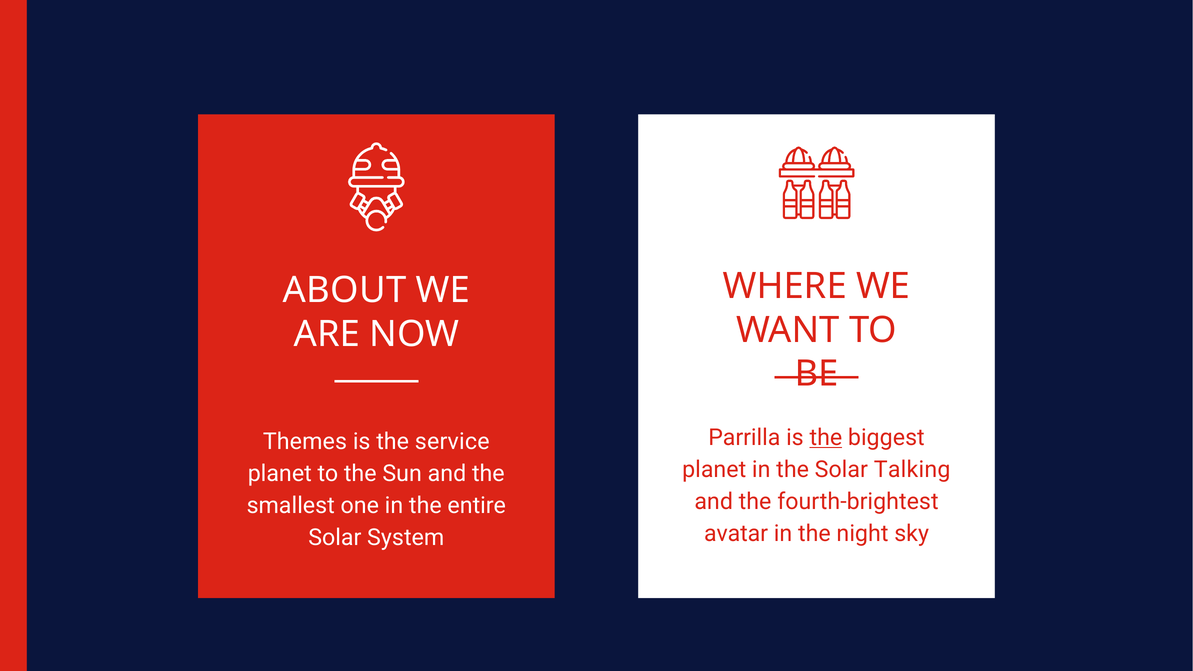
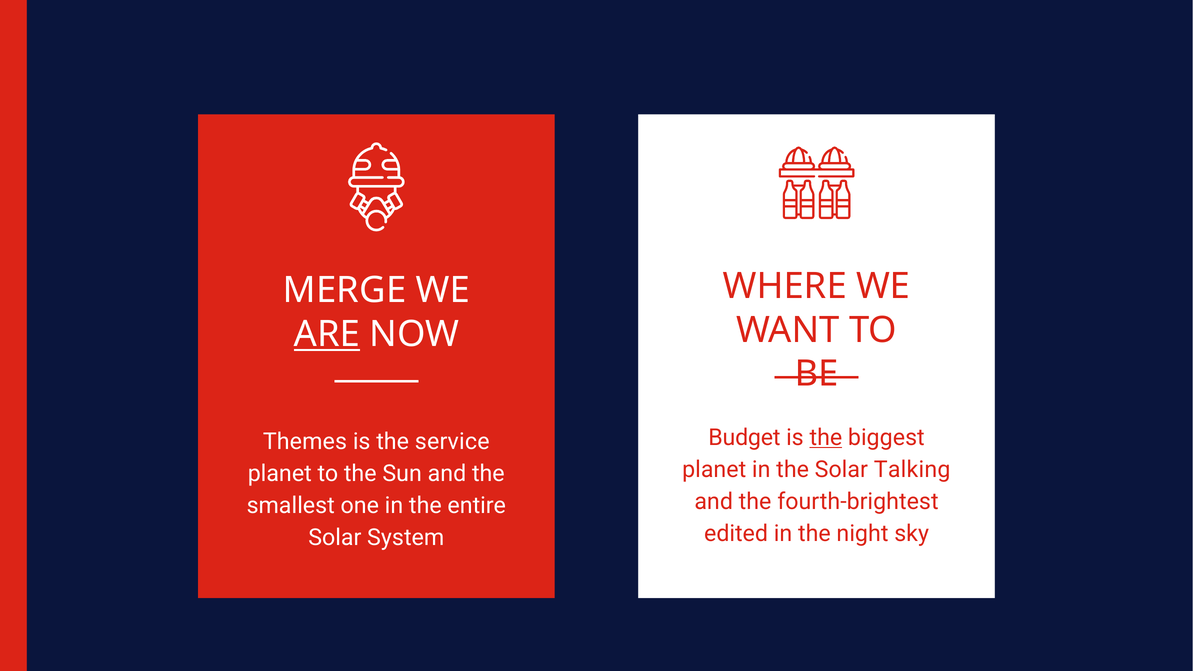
ABOUT: ABOUT -> MERGE
ARE underline: none -> present
Parrilla: Parrilla -> Budget
avatar: avatar -> edited
